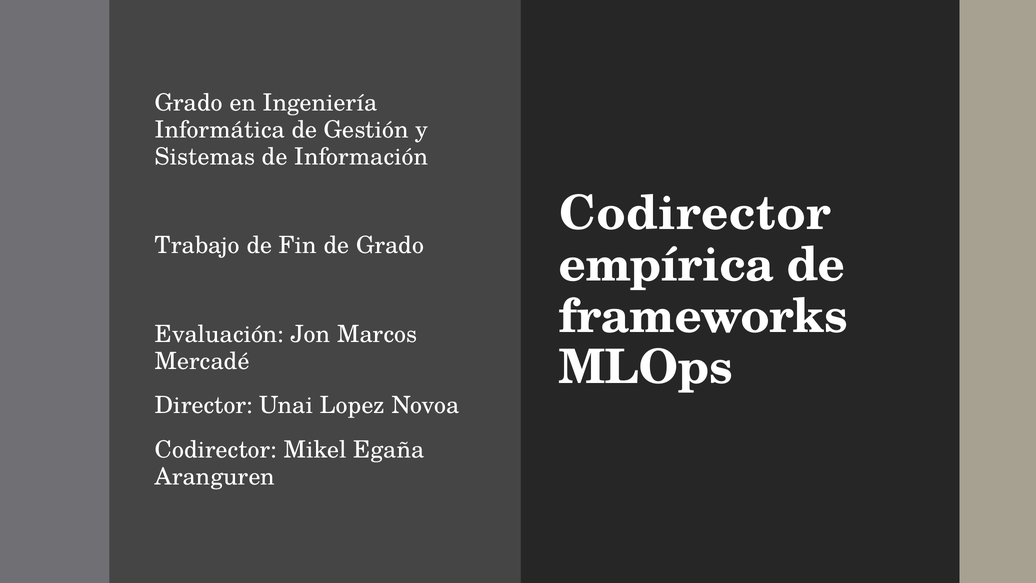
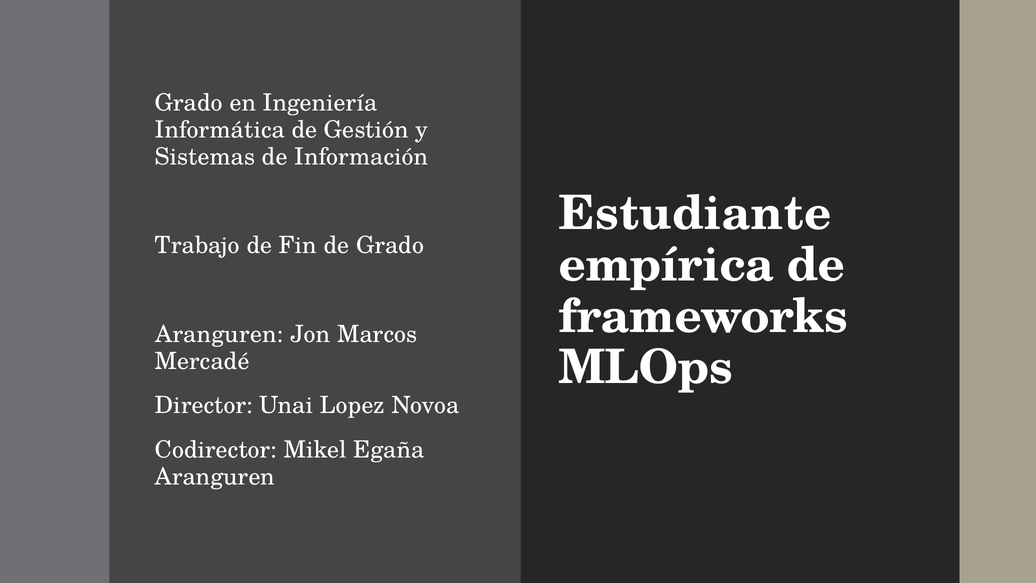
Codirector at (695, 214): Codirector -> Estudiante
Evaluación at (219, 334): Evaluación -> Aranguren
